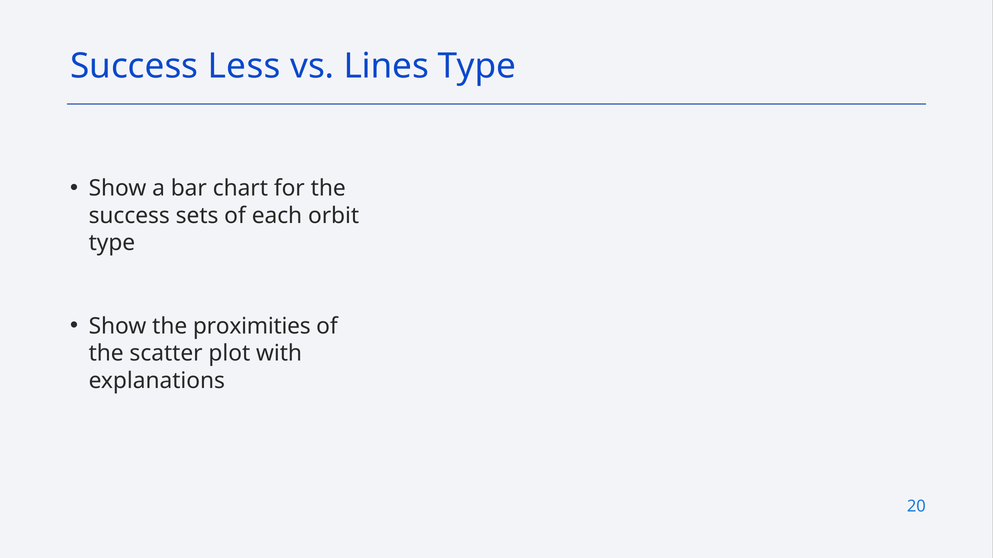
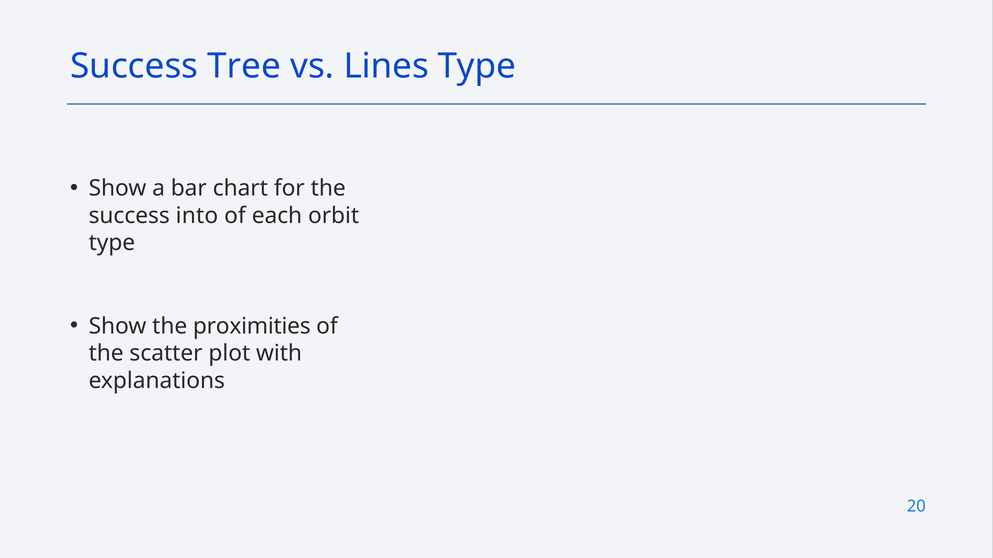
Less: Less -> Tree
sets: sets -> into
